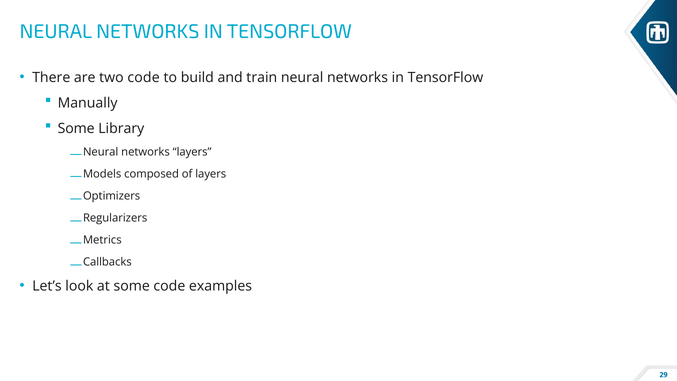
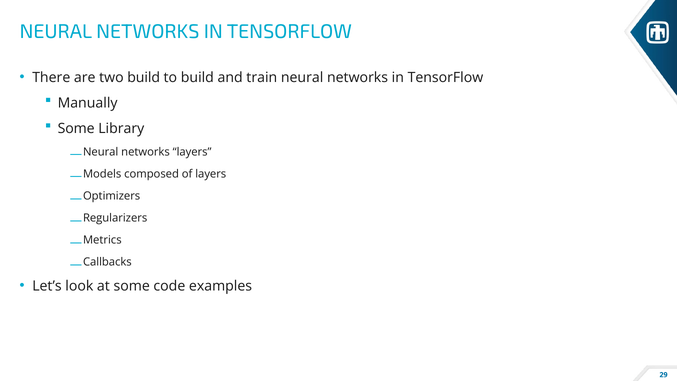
two code: code -> build
